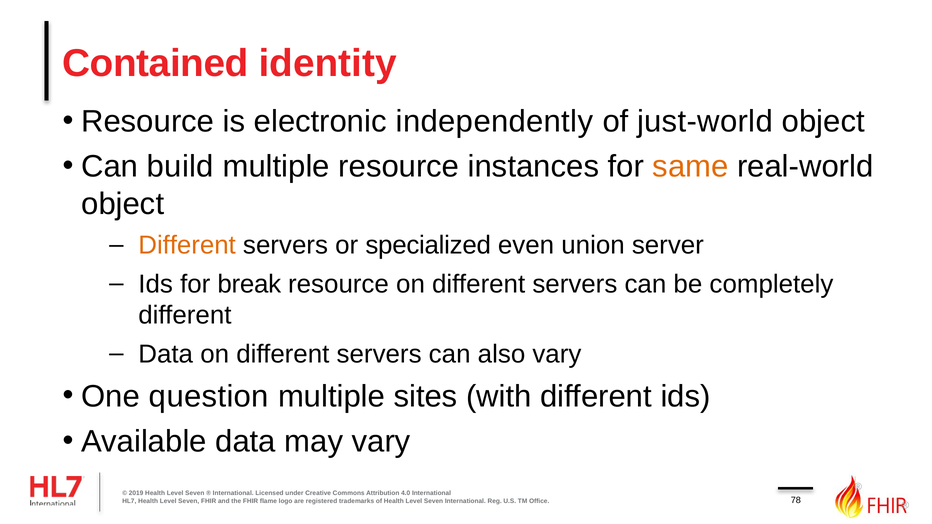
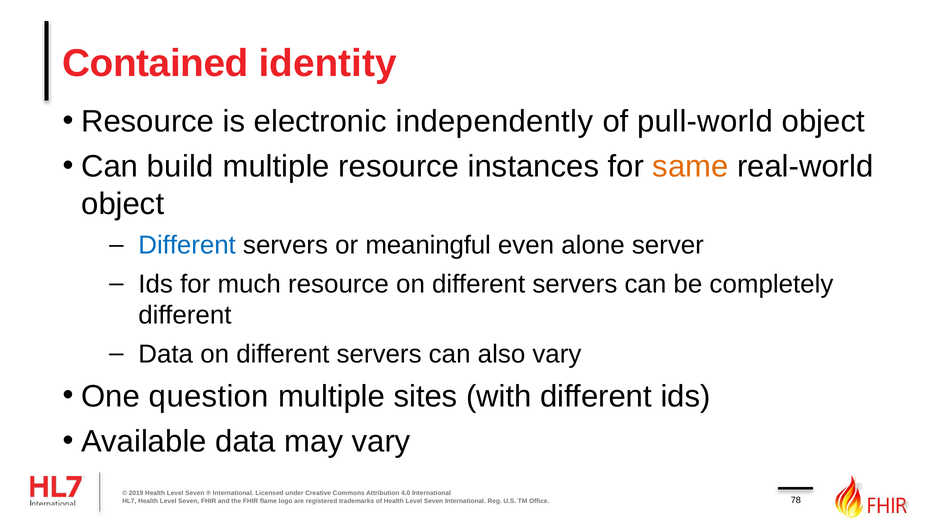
just-world: just-world -> pull-world
Different at (187, 246) colour: orange -> blue
specialized: specialized -> meaningful
union: union -> alone
break: break -> much
